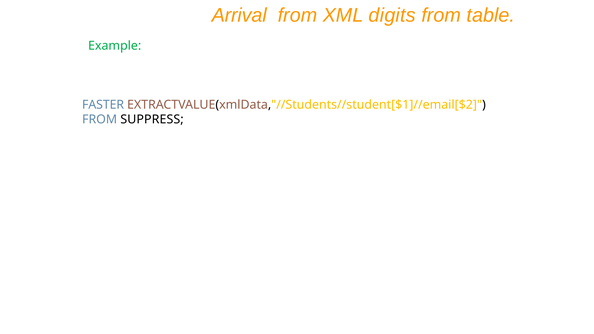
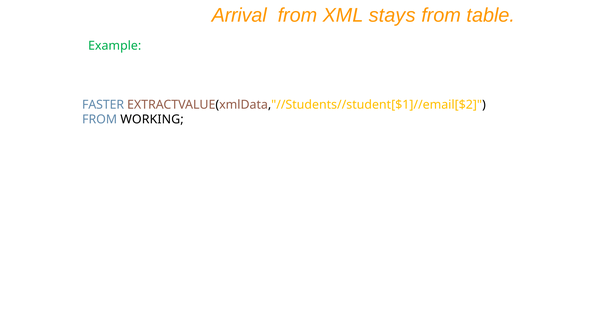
digits: digits -> stays
SUPPRESS: SUPPRESS -> WORKING
